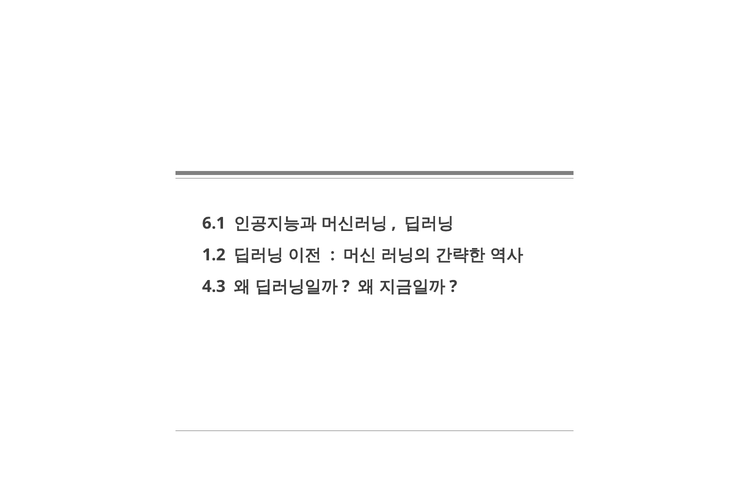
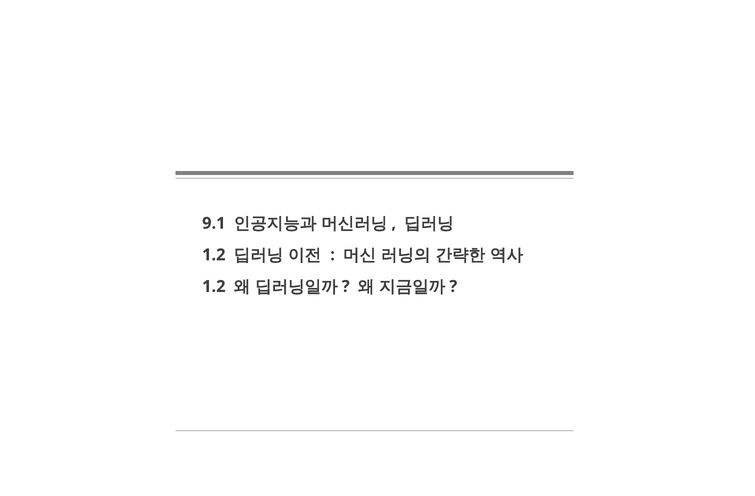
6.1: 6.1 -> 9.1
4.3 at (214, 286): 4.3 -> 1.2
